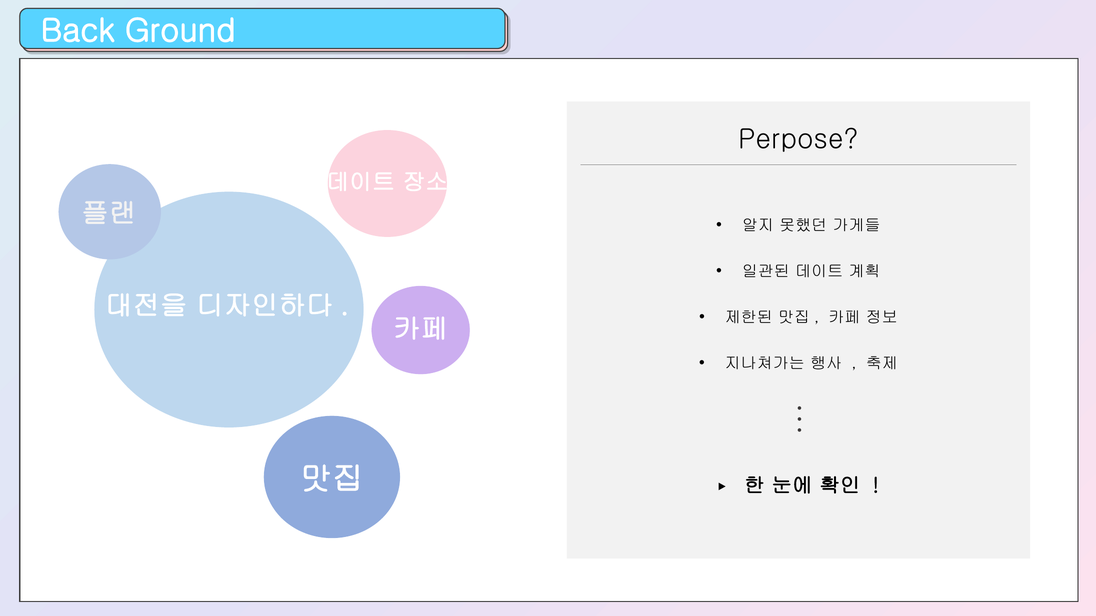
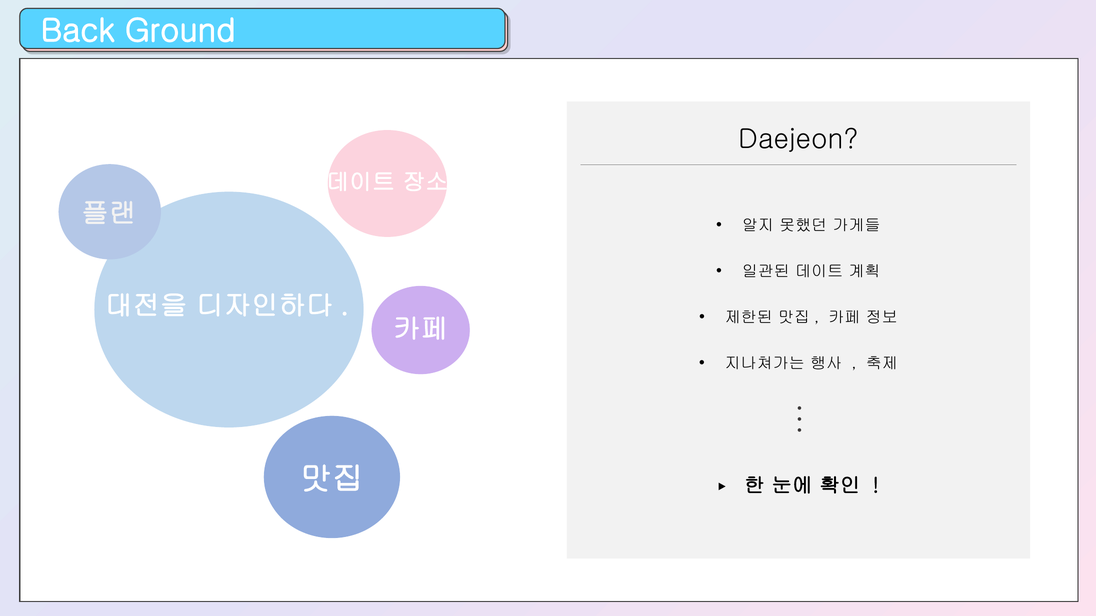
Perpose: Perpose -> Daejeon
